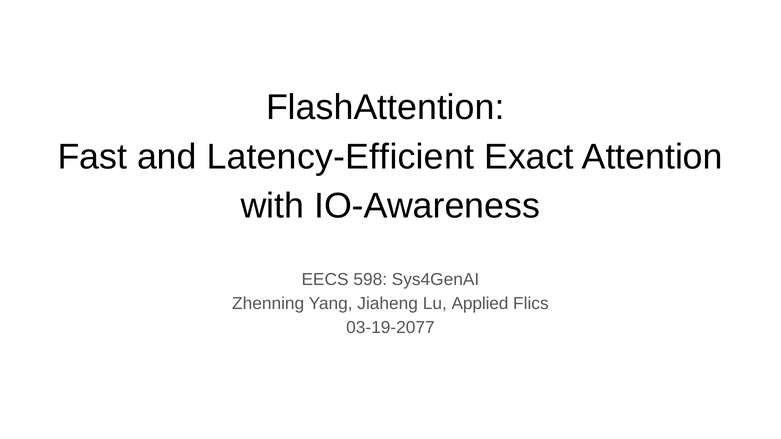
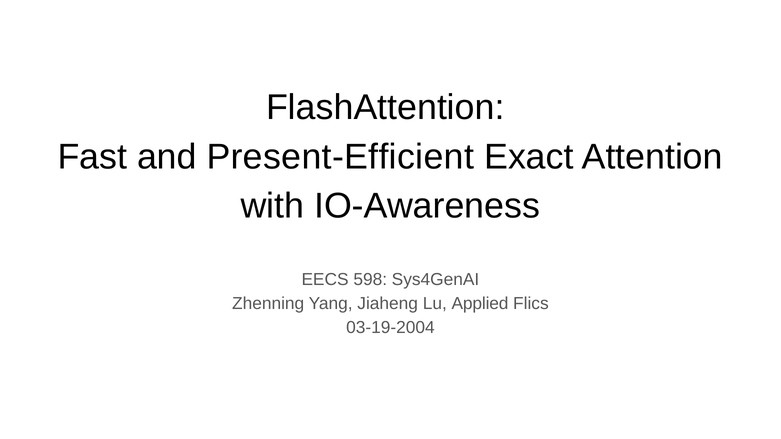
Latency-Efficient: Latency-Efficient -> Present-Efficient
03-19-2077: 03-19-2077 -> 03-19-2004
